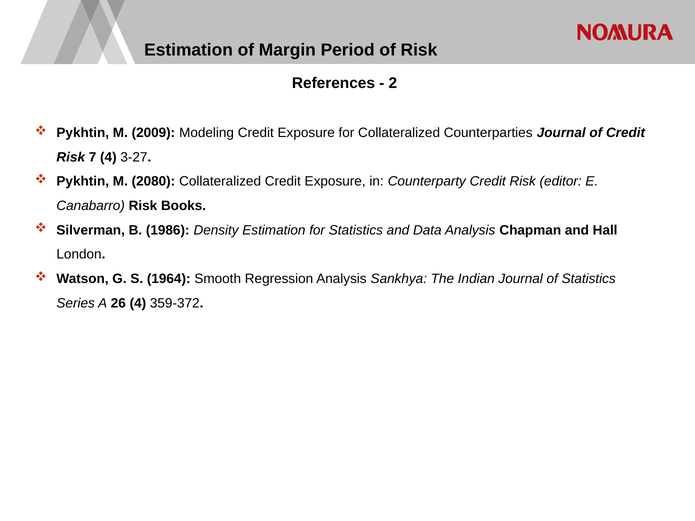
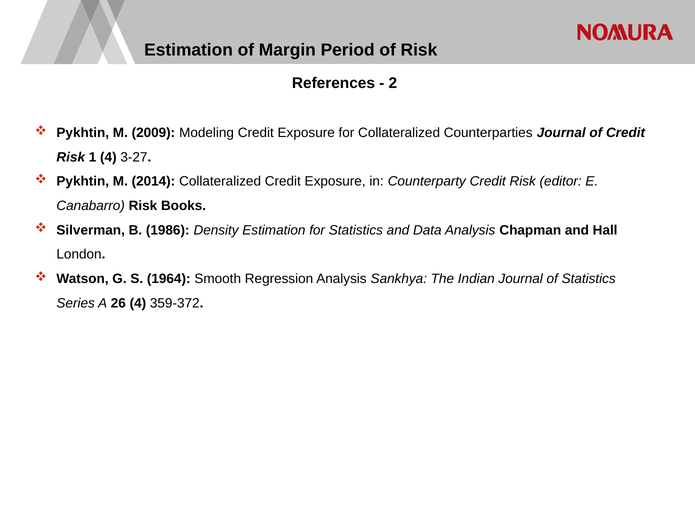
7: 7 -> 1
2080: 2080 -> 2014
